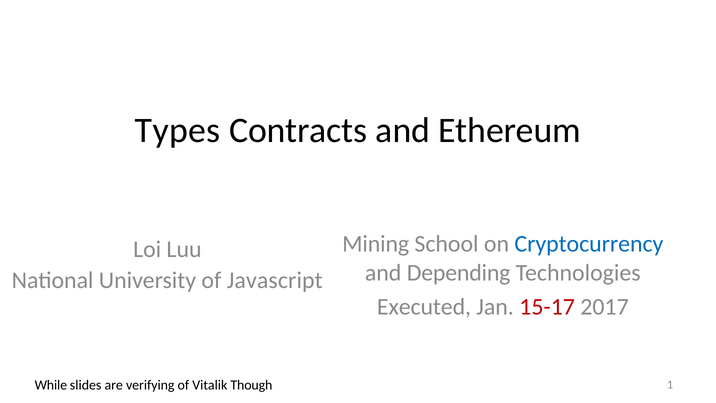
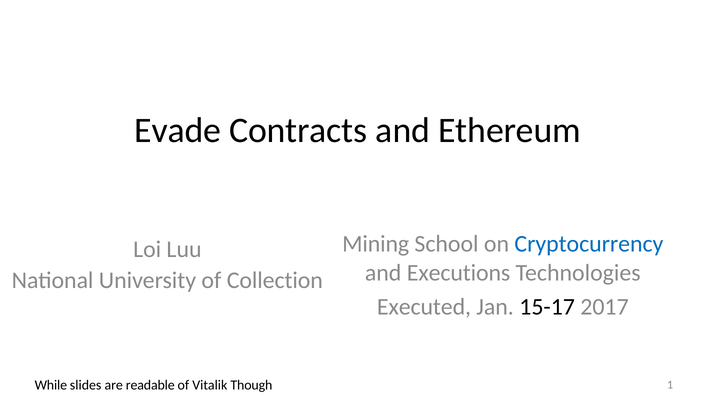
Types: Types -> Evade
Depending: Depending -> Executions
Javascript: Javascript -> Collection
15-17 colour: red -> black
verifying: verifying -> readable
